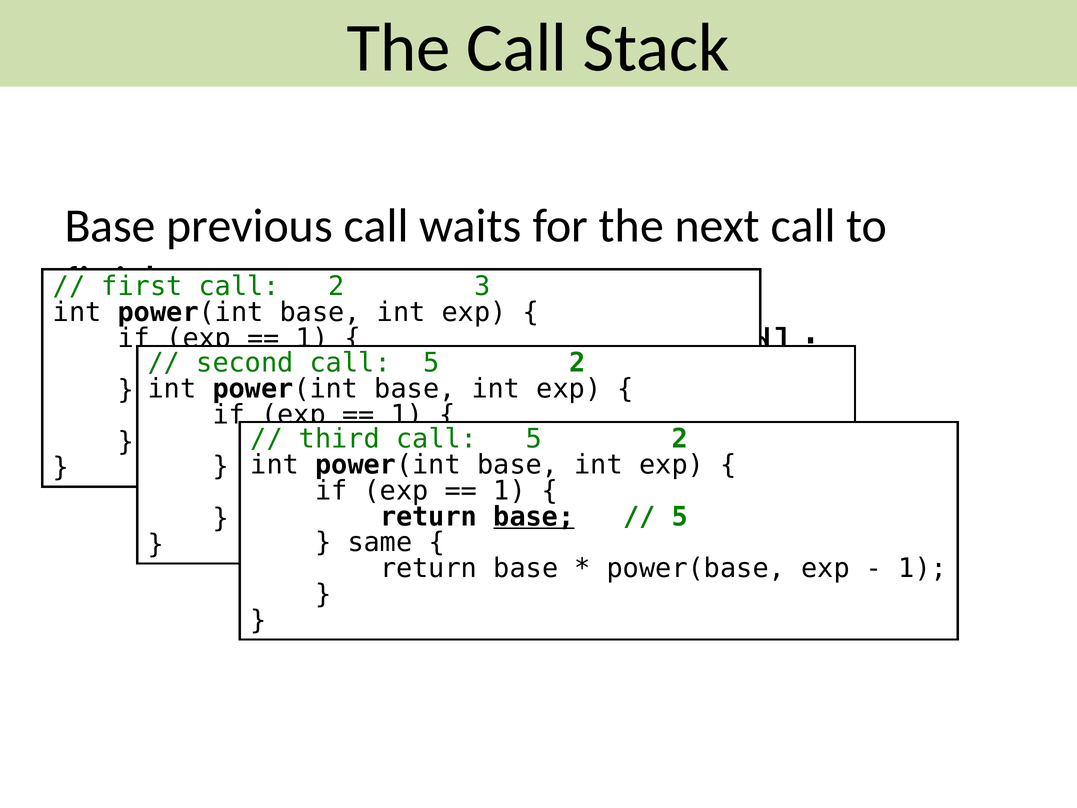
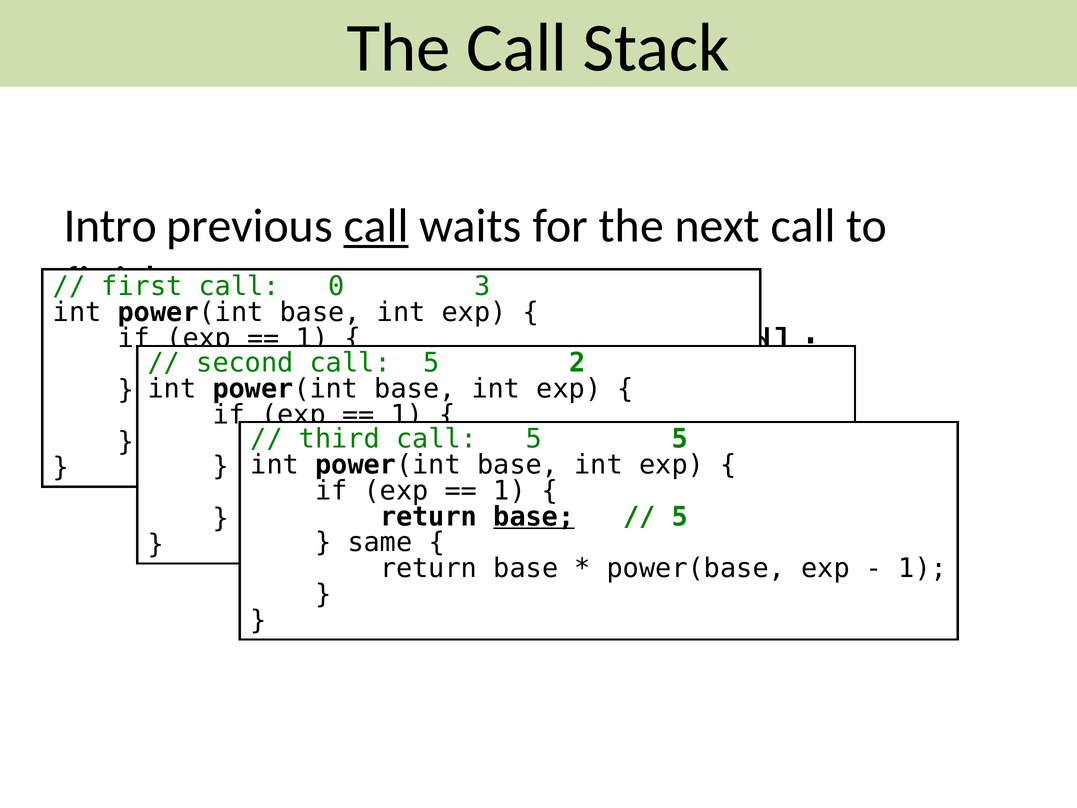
Base at (110, 226): Base -> Intro
call at (376, 226) underline: none -> present
call 2: 2 -> 0
2 at (680, 439): 2 -> 5
